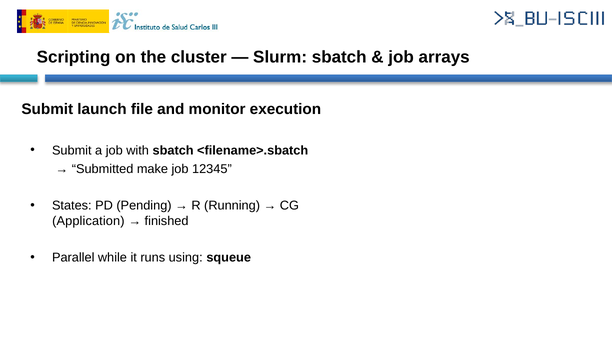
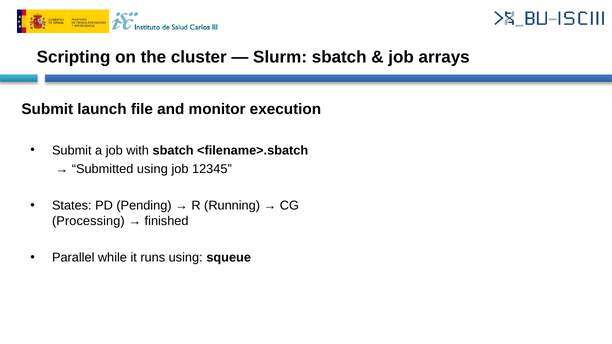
Submitted make: make -> using
Application: Application -> Processing
